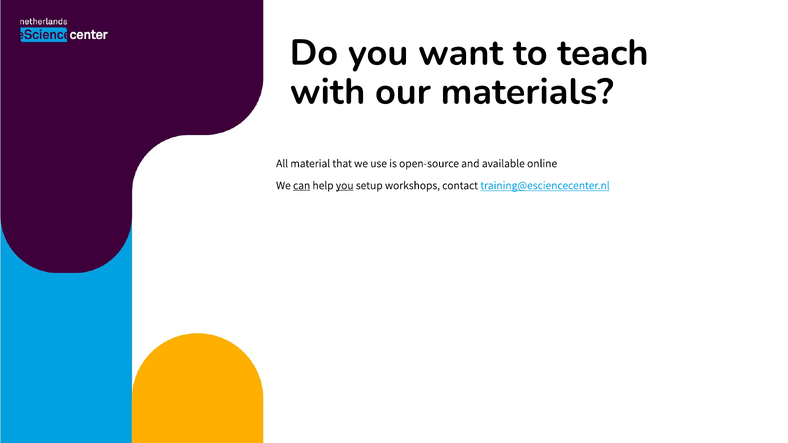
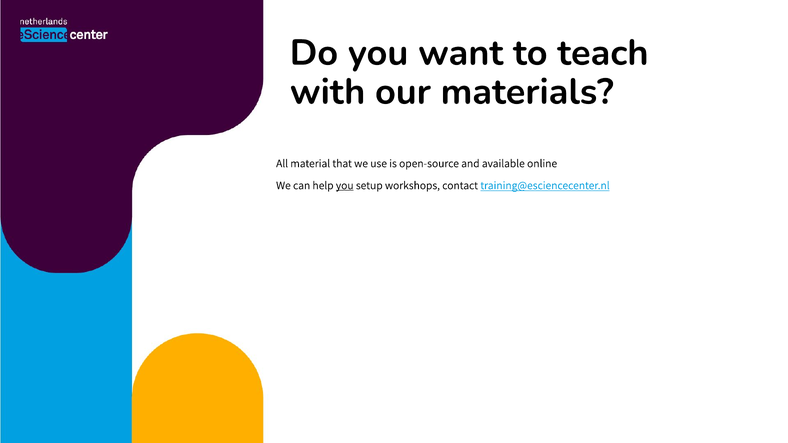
can underline: present -> none
